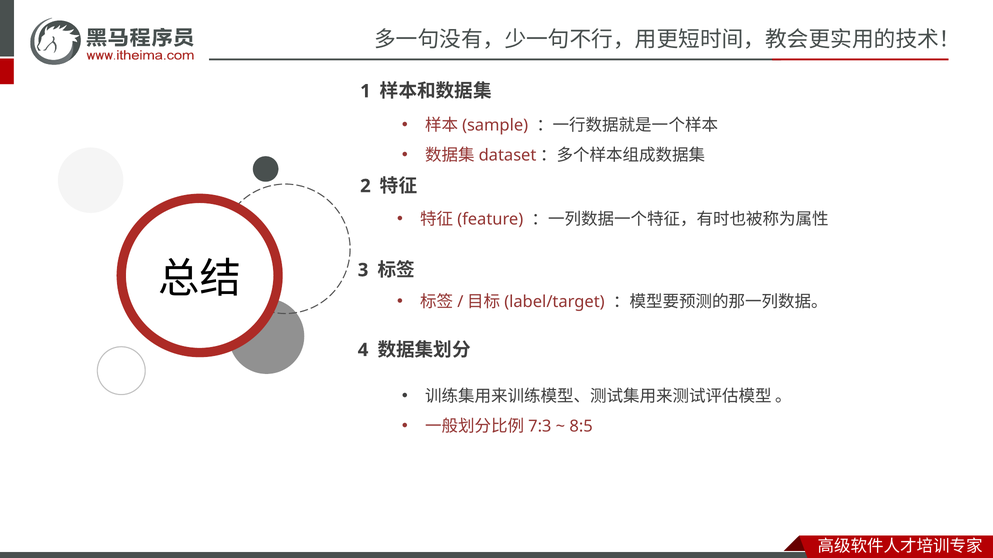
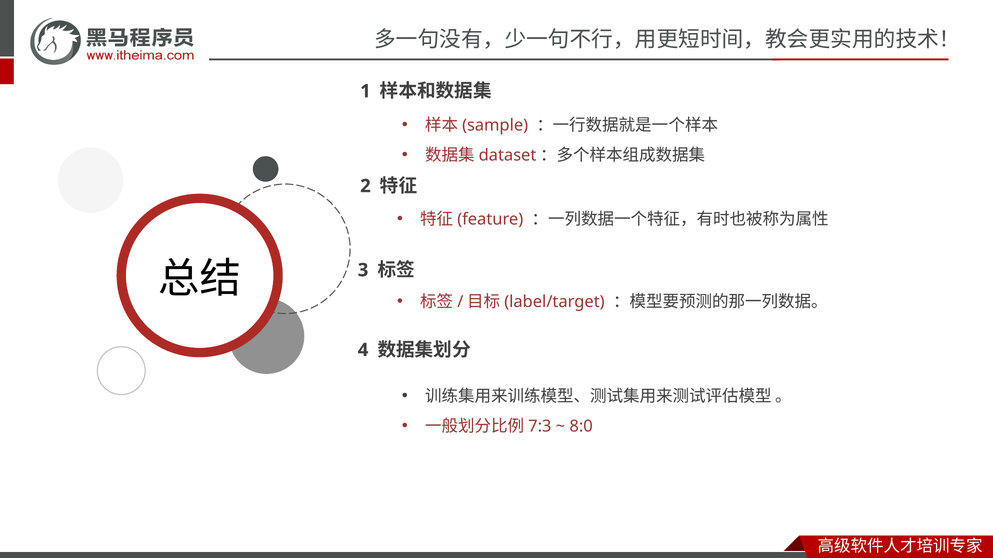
8:5: 8:5 -> 8:0
